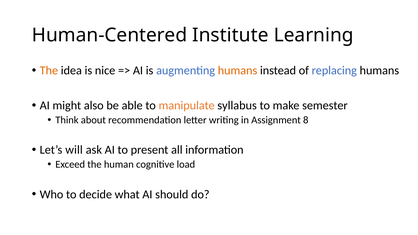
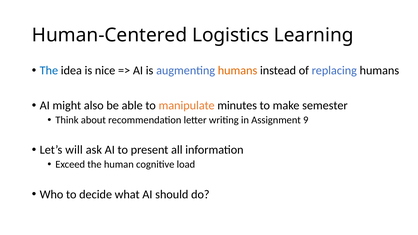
Institute: Institute -> Logistics
The at (49, 71) colour: orange -> blue
syllabus: syllabus -> minutes
8: 8 -> 9
